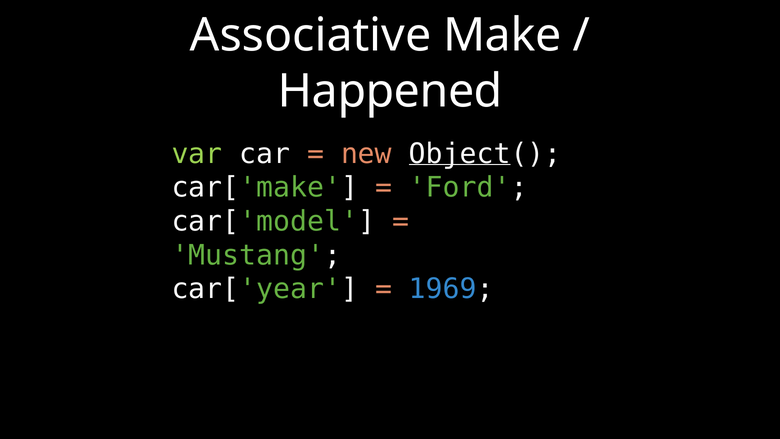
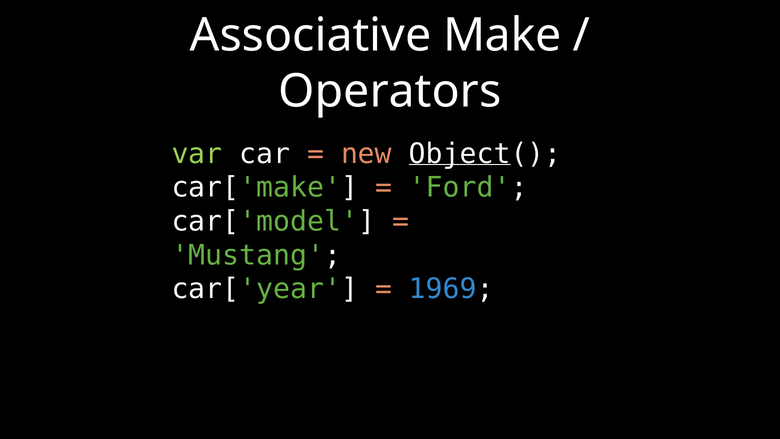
Happened: Happened -> Operators
